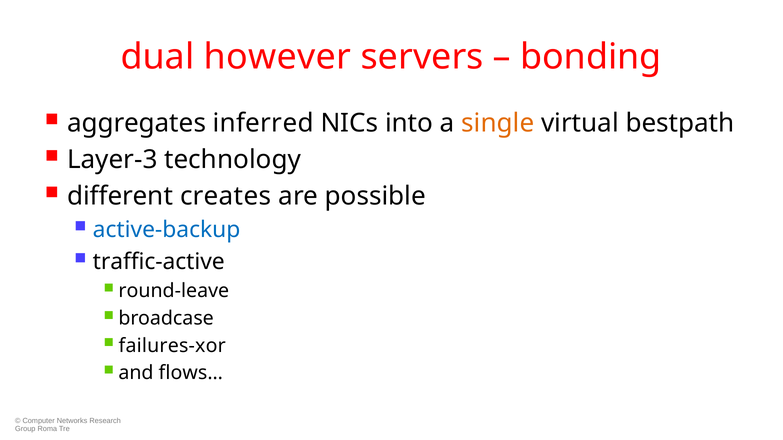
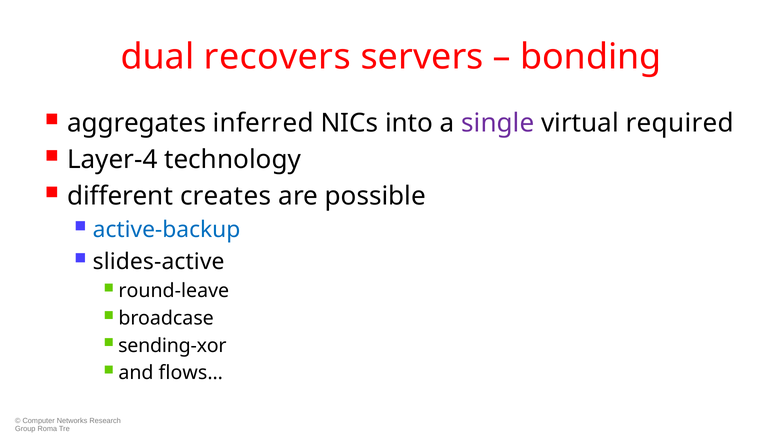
however: however -> recovers
single colour: orange -> purple
bestpath: bestpath -> required
Layer-3: Layer-3 -> Layer-4
traffic-active: traffic-active -> slides-active
failures-xor: failures-xor -> sending-xor
